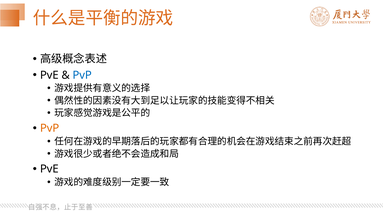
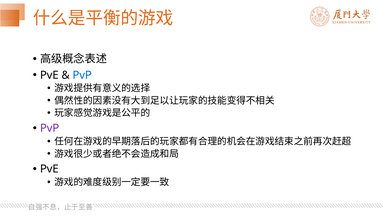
PvP at (50, 128) colour: orange -> purple
